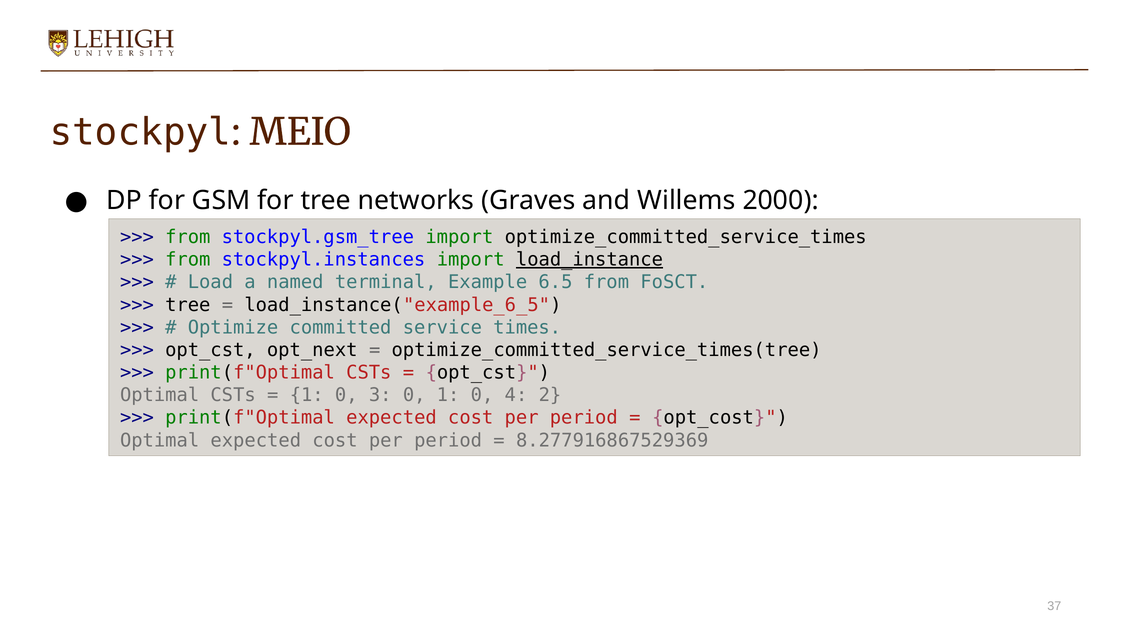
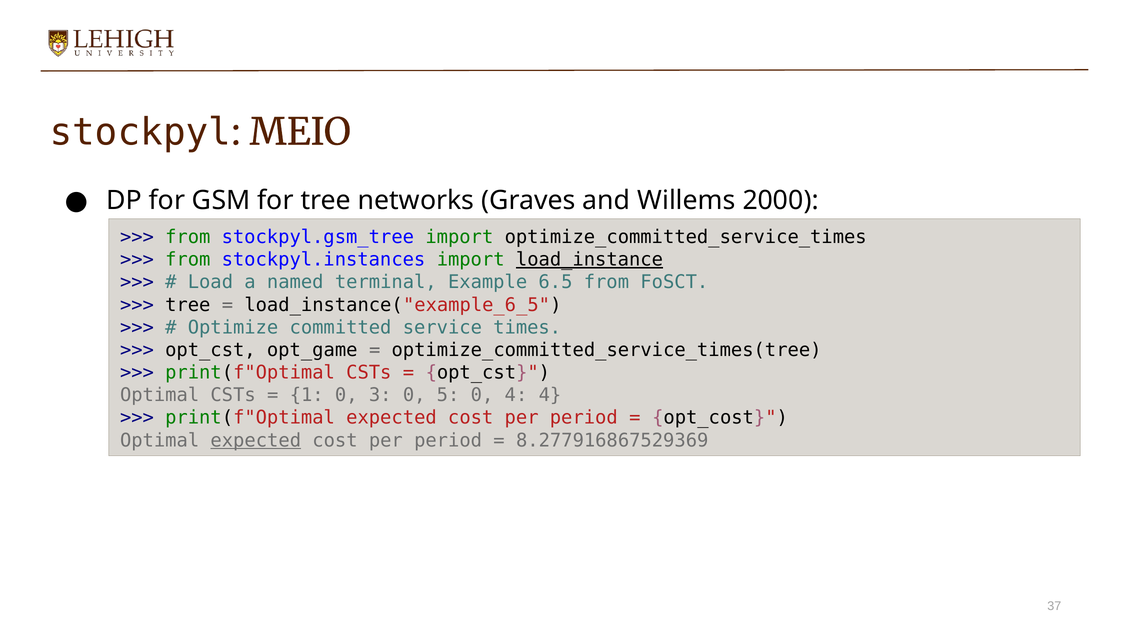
opt_next: opt_next -> opt_game
0 1: 1 -> 5
4 2: 2 -> 4
expected at (256, 440) underline: none -> present
